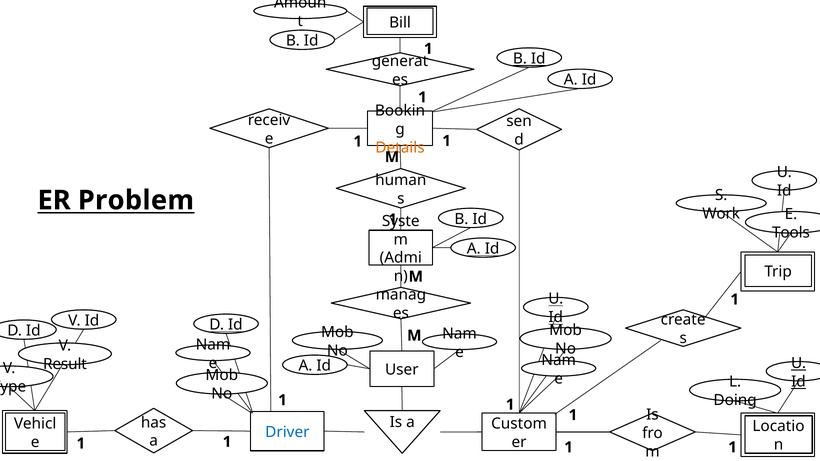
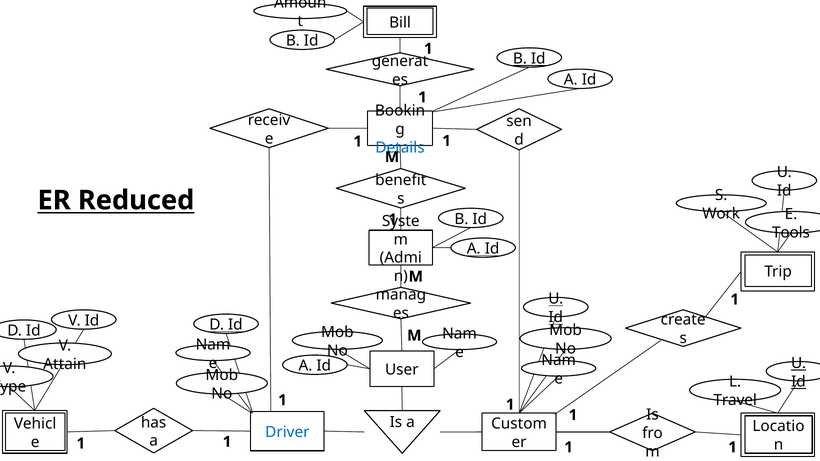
Details colour: orange -> blue
human: human -> benefit
Problem: Problem -> Reduced
Result: Result -> Attain
Doing: Doing -> Travel
